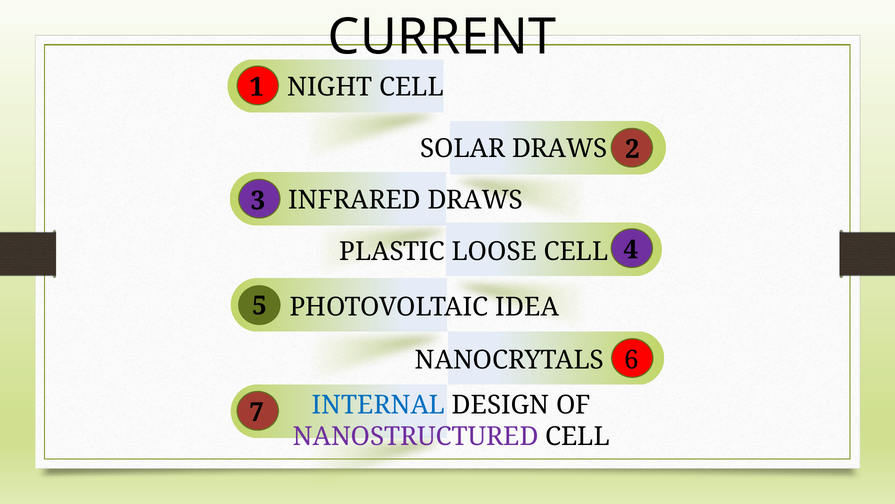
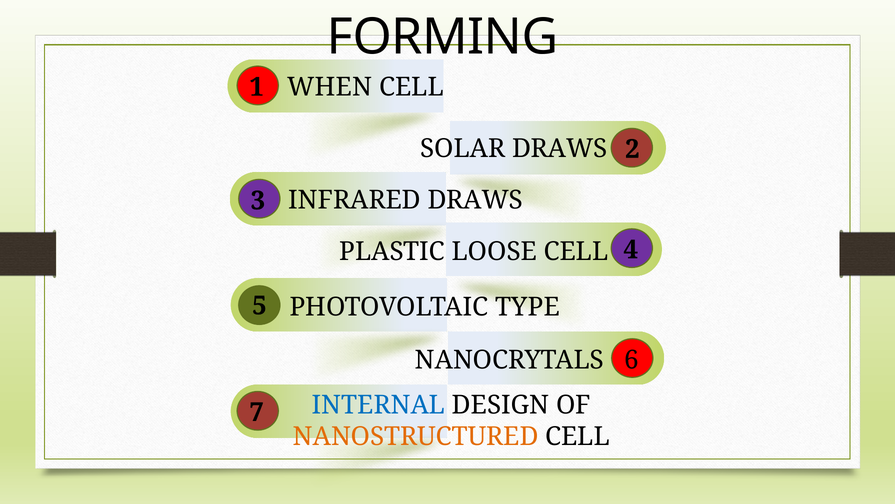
CURRENT: CURRENT -> FORMING
NIGHT: NIGHT -> WHEN
IDEA: IDEA -> TYPE
NANOSTRUCTURED colour: purple -> orange
